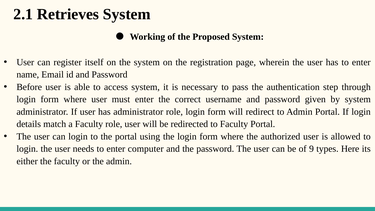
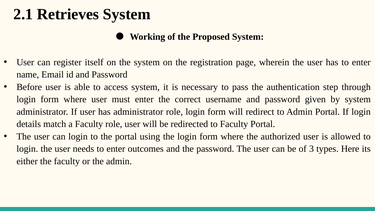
computer: computer -> outcomes
9: 9 -> 3
